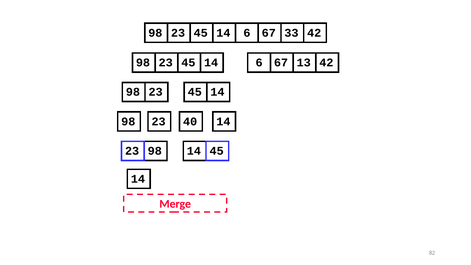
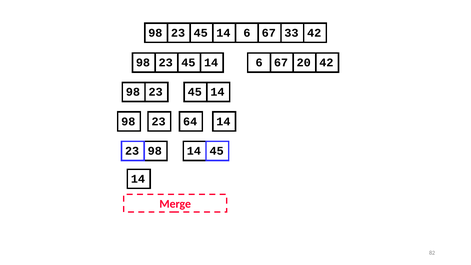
13: 13 -> 20
40: 40 -> 64
